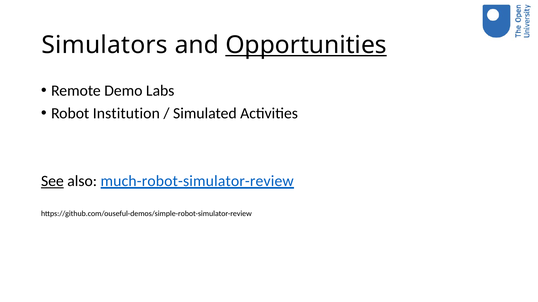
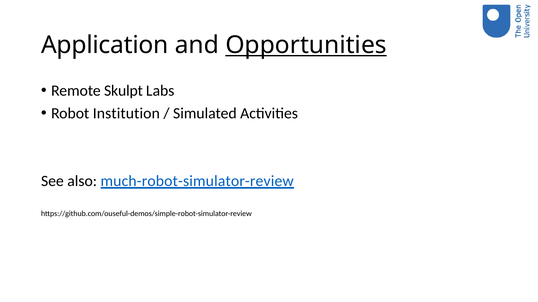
Simulators: Simulators -> Application
Demo: Demo -> Skulpt
See underline: present -> none
